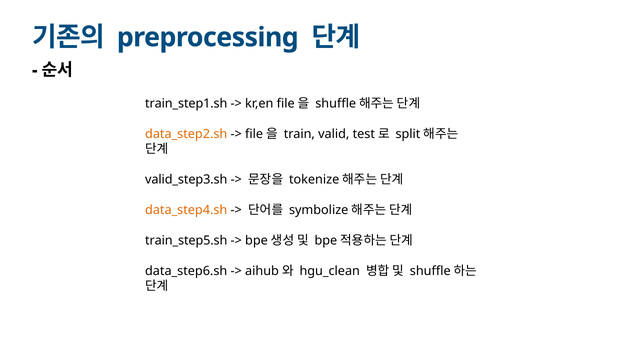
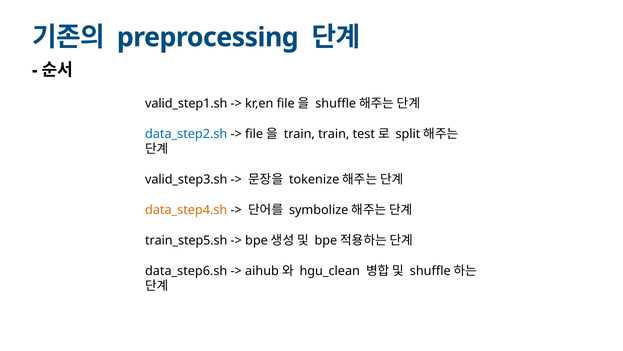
train_step1.sh: train_step1.sh -> valid_step1.sh
data_step2.sh colour: orange -> blue
train valid: valid -> train
